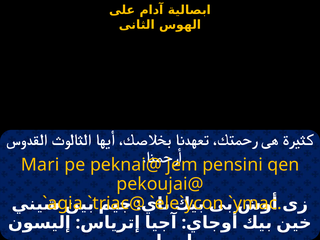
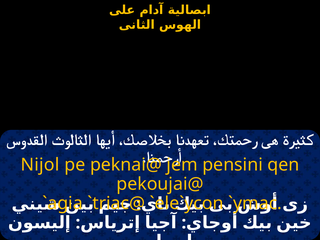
Mari: Mari -> Nijol
